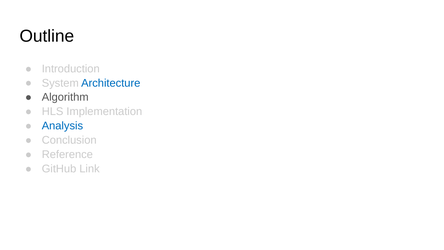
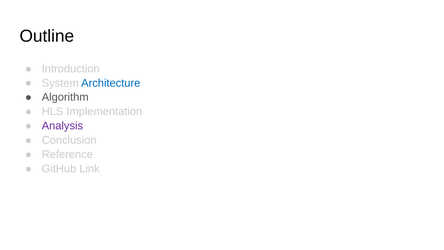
Analysis colour: blue -> purple
